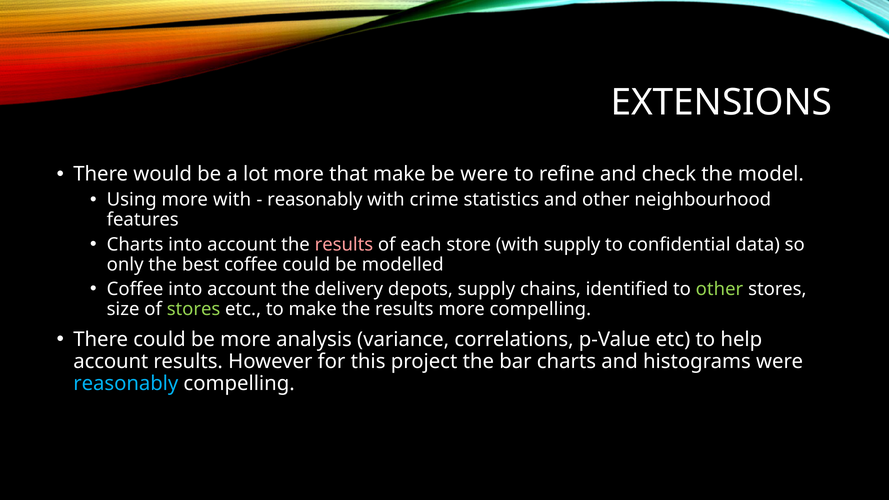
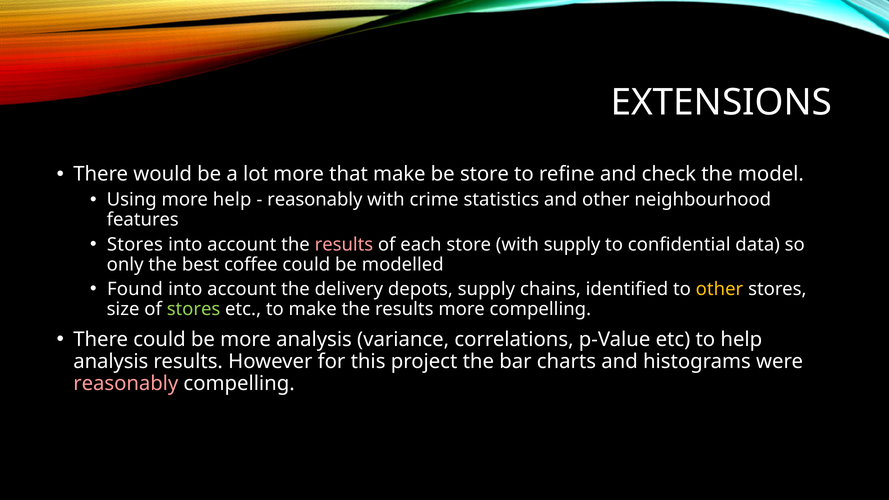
be were: were -> store
more with: with -> help
Charts at (135, 244): Charts -> Stores
Coffee at (135, 289): Coffee -> Found
other at (719, 289) colour: light green -> yellow
account at (111, 361): account -> analysis
reasonably at (126, 383) colour: light blue -> pink
